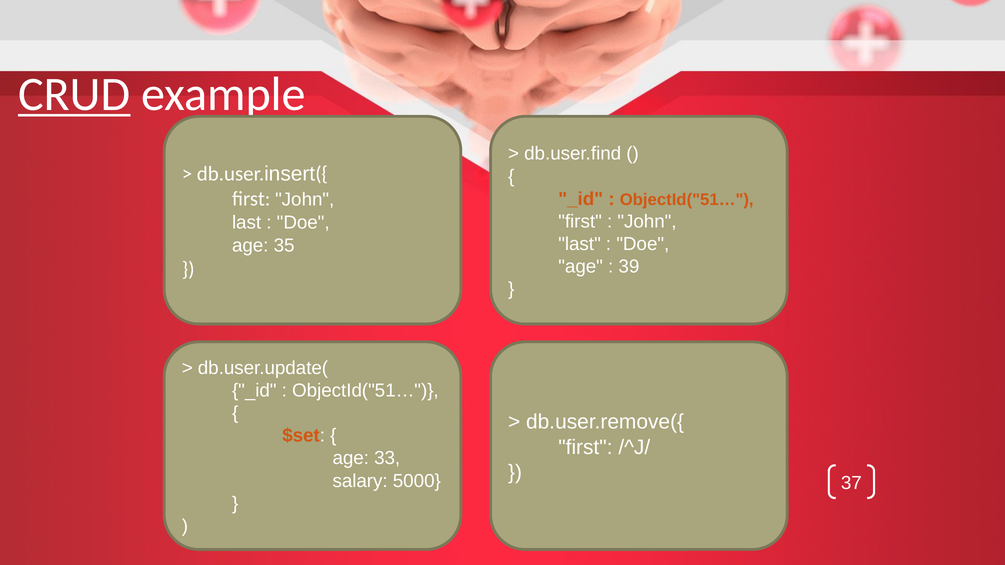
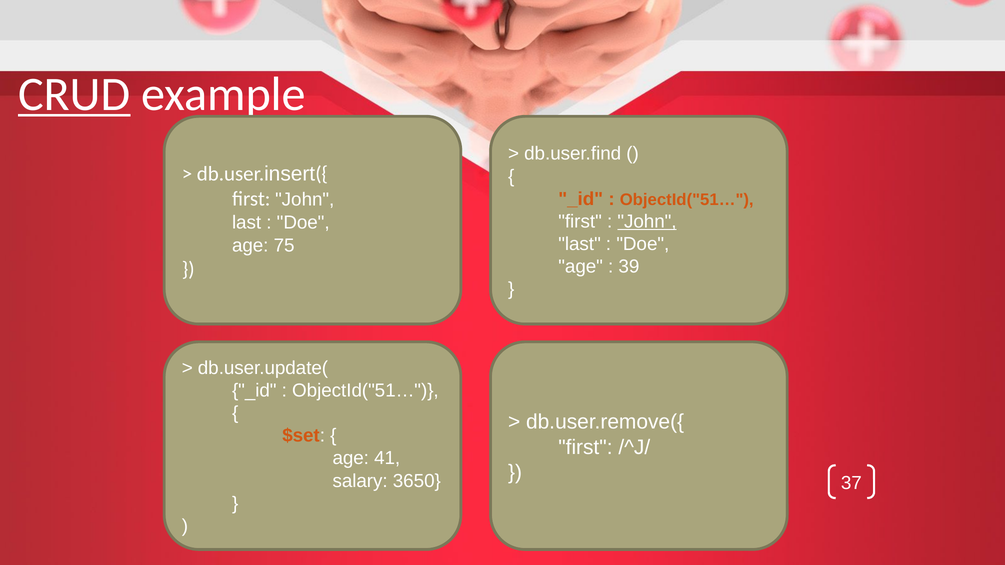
John at (647, 222) underline: none -> present
35: 35 -> 75
33: 33 -> 41
5000: 5000 -> 3650
